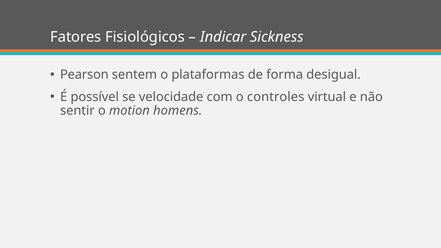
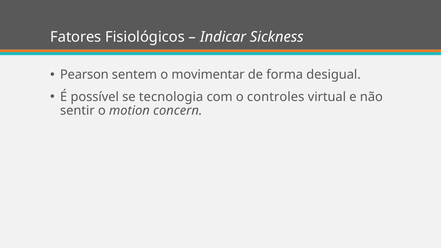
plataformas: plataformas -> movimentar
velocidade: velocidade -> tecnologia
homens: homens -> concern
